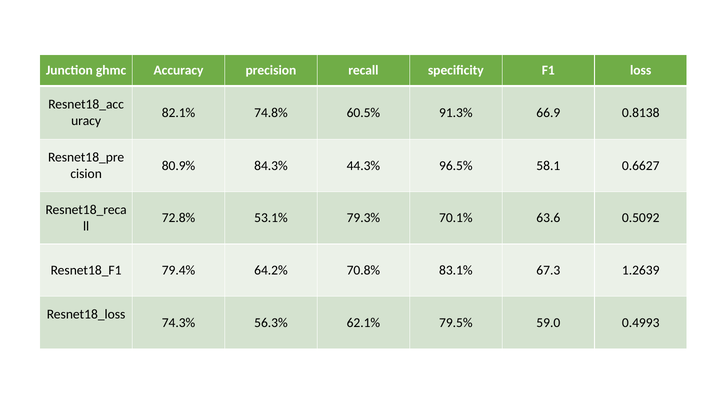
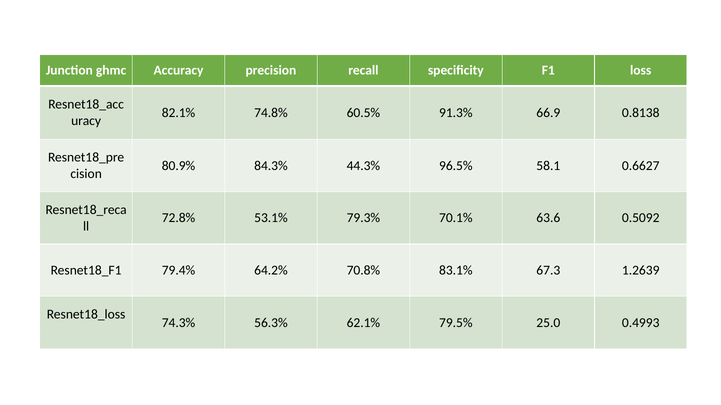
59.0: 59.0 -> 25.0
